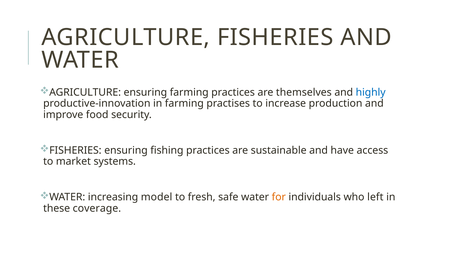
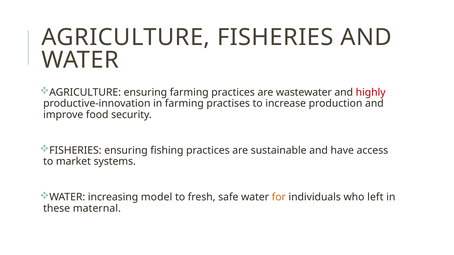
themselves: themselves -> wastewater
highly colour: blue -> red
coverage: coverage -> maternal
